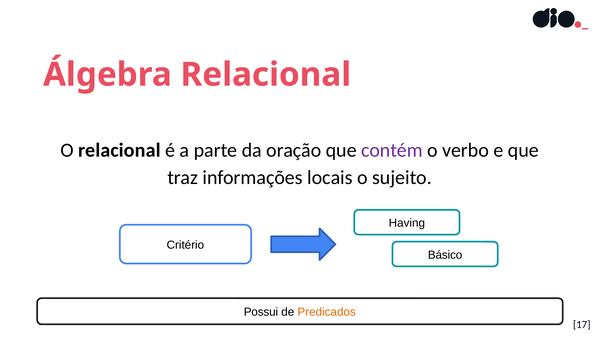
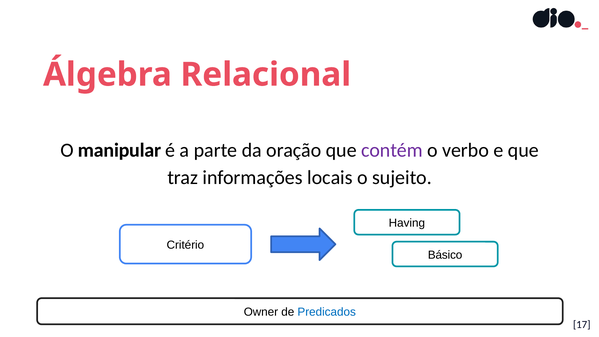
O relacional: relacional -> manipular
Possui: Possui -> Owner
Predicados colour: orange -> blue
